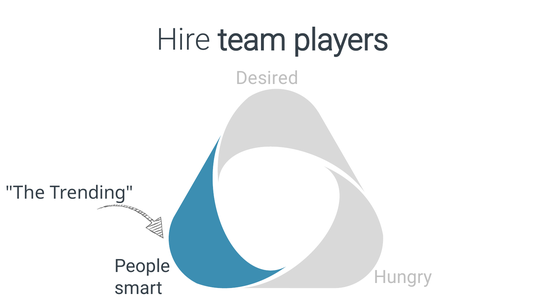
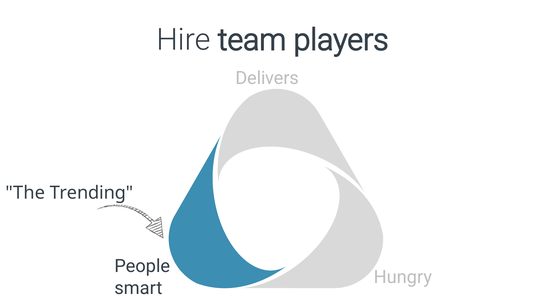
Desired: Desired -> Delivers
